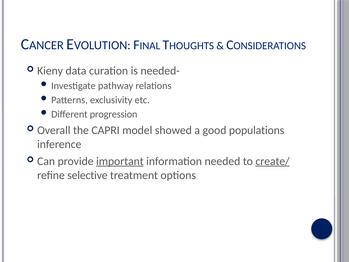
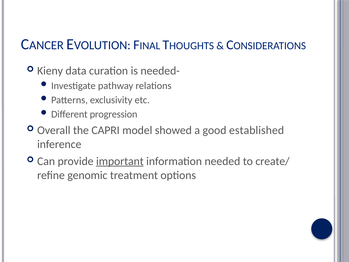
populations: populations -> established
create/ underline: present -> none
selective: selective -> genomic
